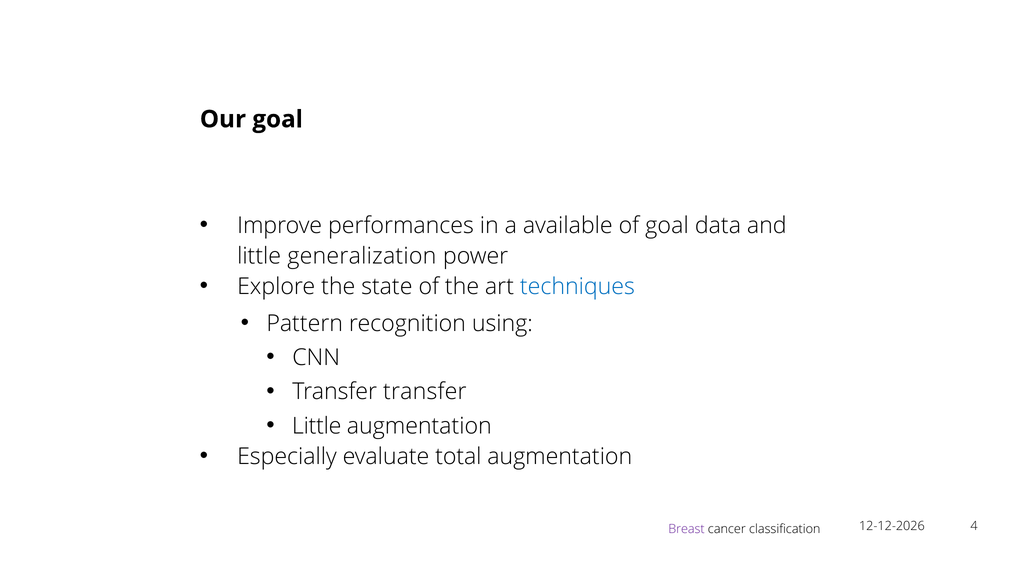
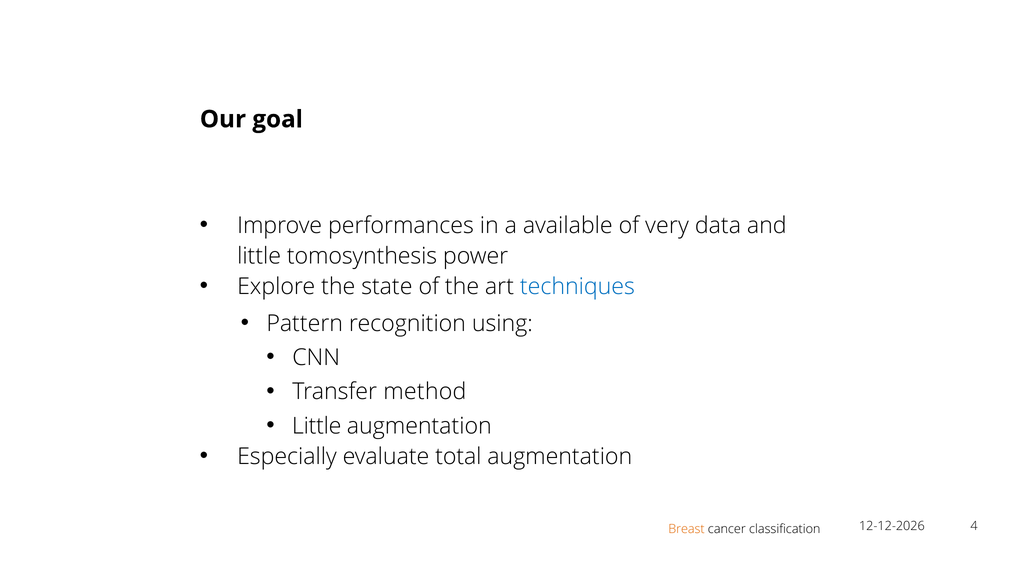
of goal: goal -> very
generalization: generalization -> tomosynthesis
Transfer transfer: transfer -> method
Breast colour: purple -> orange
